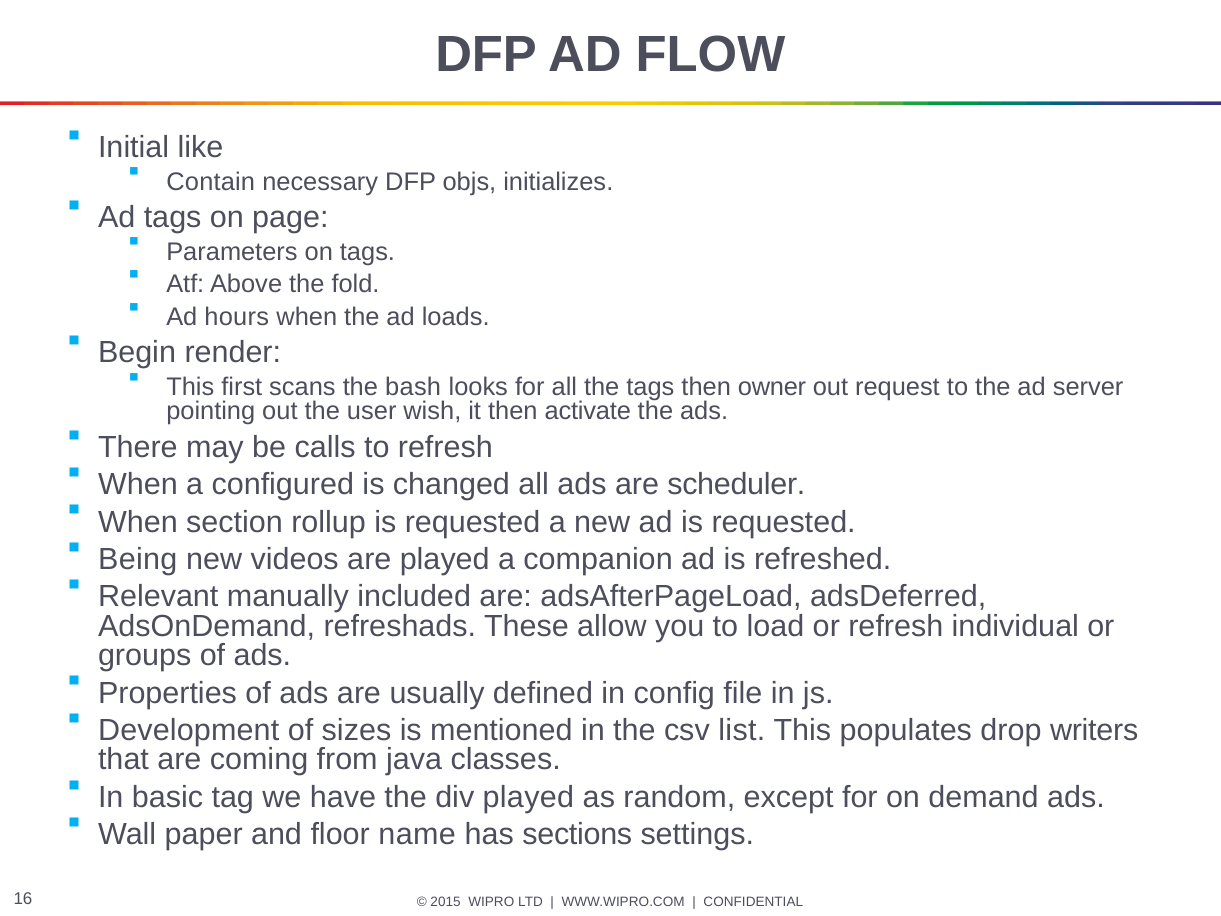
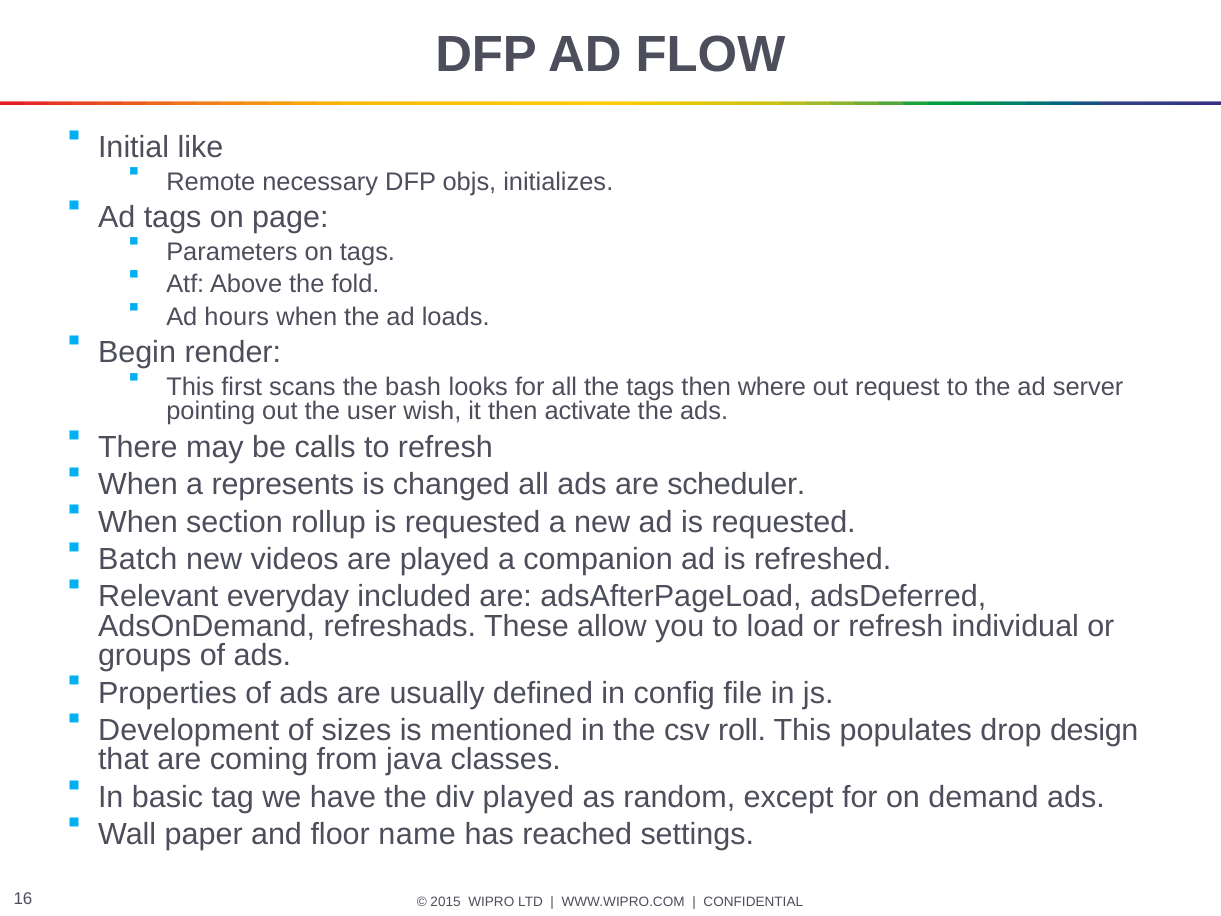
Contain: Contain -> Remote
owner: owner -> where
configured: configured -> represents
Being: Being -> Batch
manually: manually -> everyday
list: list -> roll
writers: writers -> design
sections: sections -> reached
